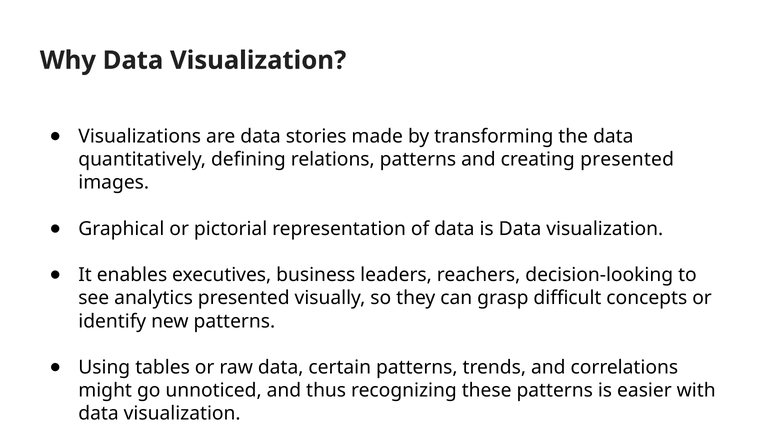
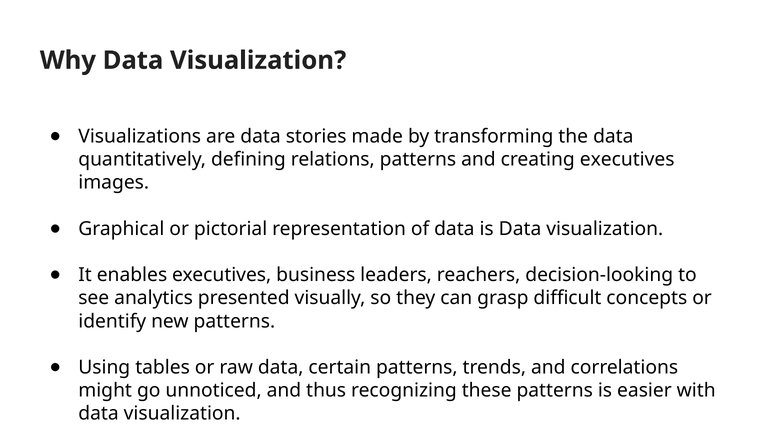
creating presented: presented -> executives
